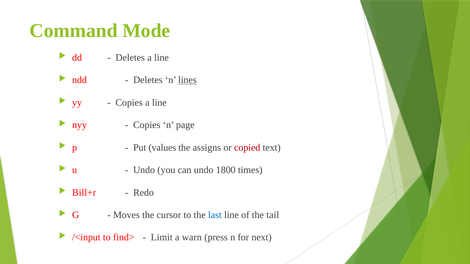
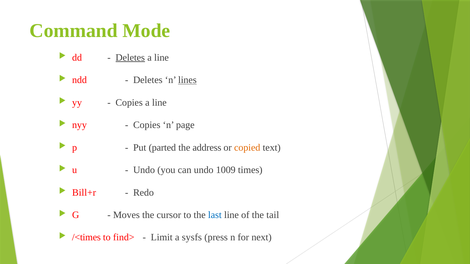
Deletes at (130, 58) underline: none -> present
values: values -> parted
assigns: assigns -> address
copied colour: red -> orange
1800: 1800 -> 1009
/<input: /<input -> /<times
warn: warn -> sysfs
